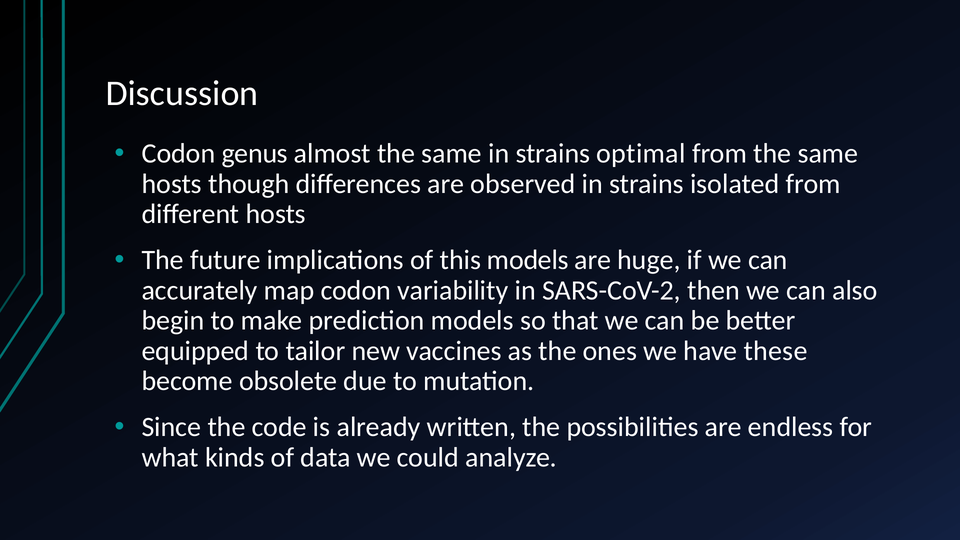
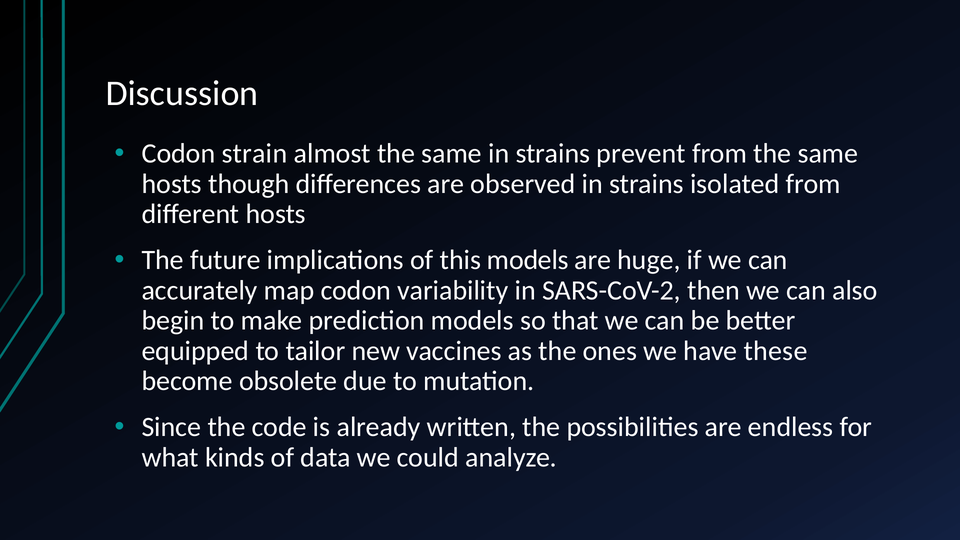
genus: genus -> strain
optimal: optimal -> prevent
